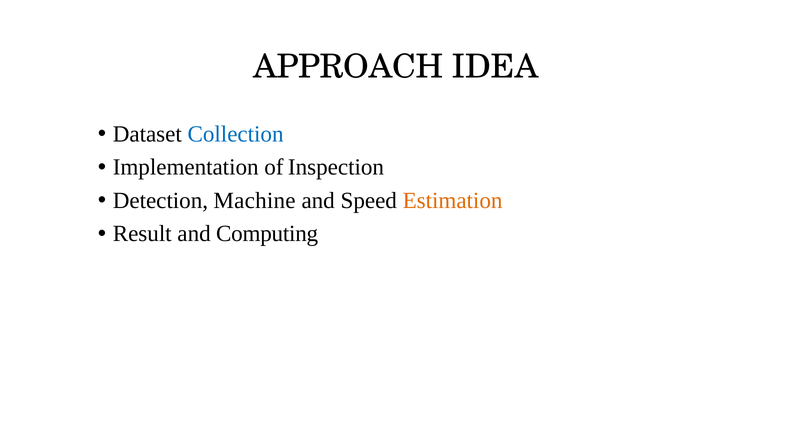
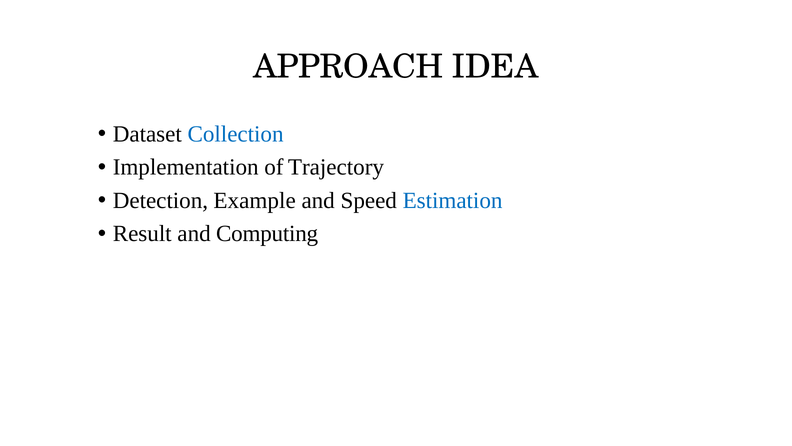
Inspection: Inspection -> Trajectory
Machine: Machine -> Example
Estimation colour: orange -> blue
